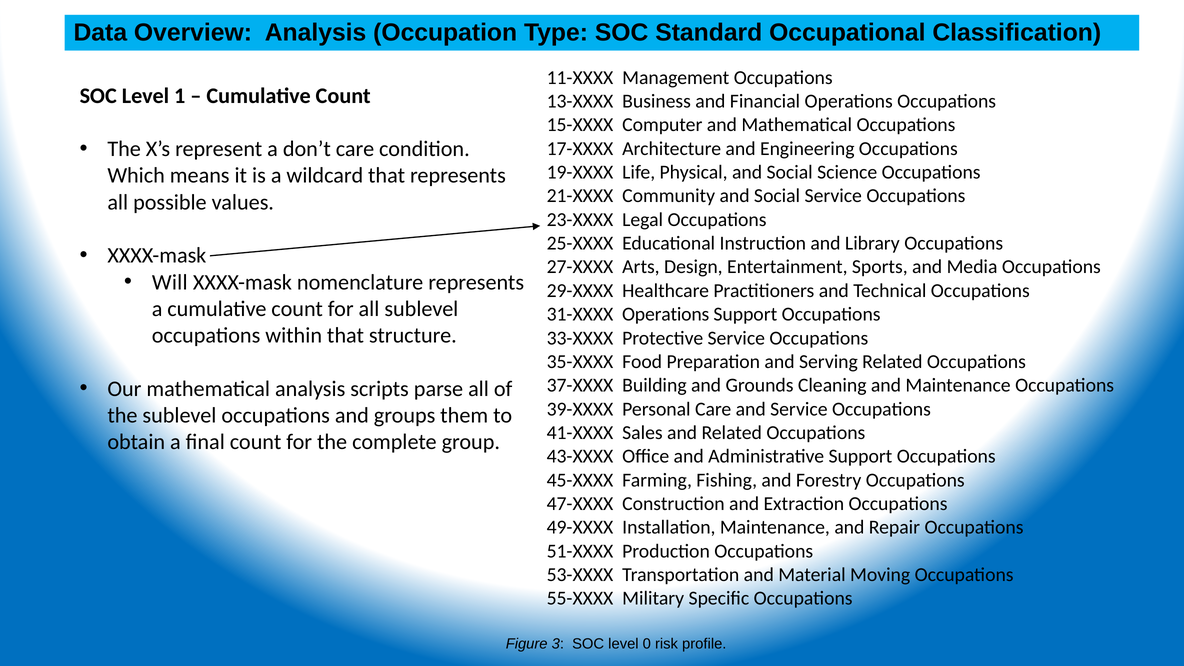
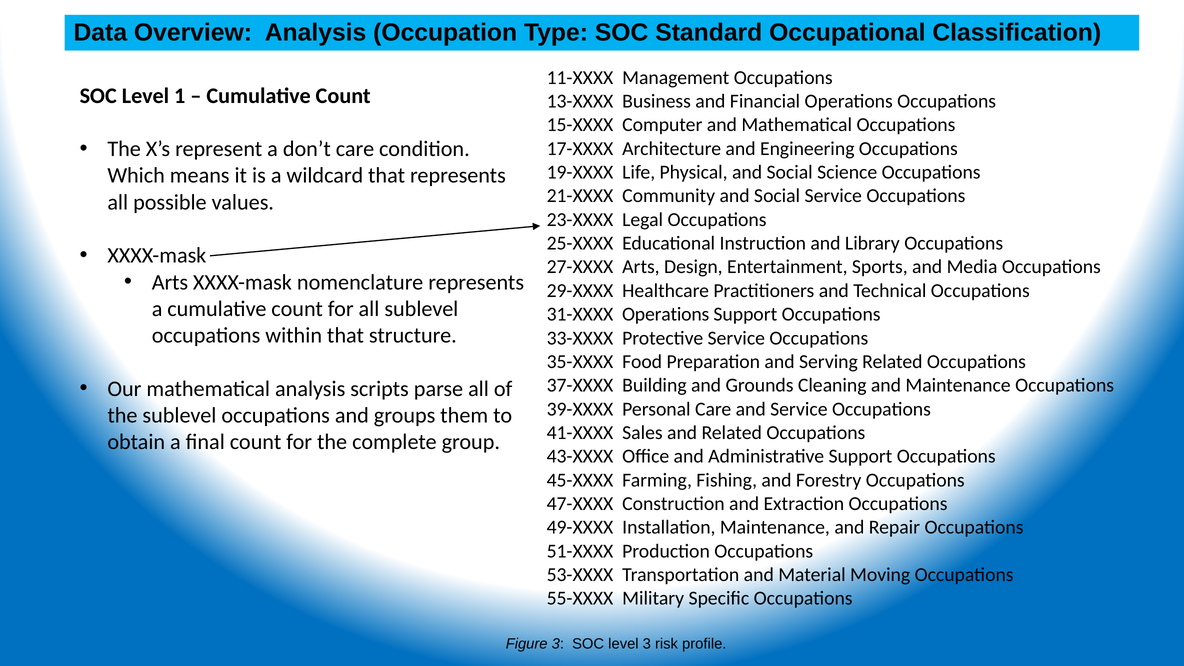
Will at (170, 282): Will -> Arts
level 0: 0 -> 3
